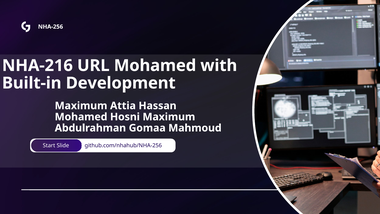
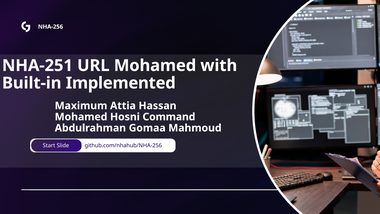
NHA-216: NHA-216 -> NHA-251
Development: Development -> Implemented
Hosni Maximum: Maximum -> Command
